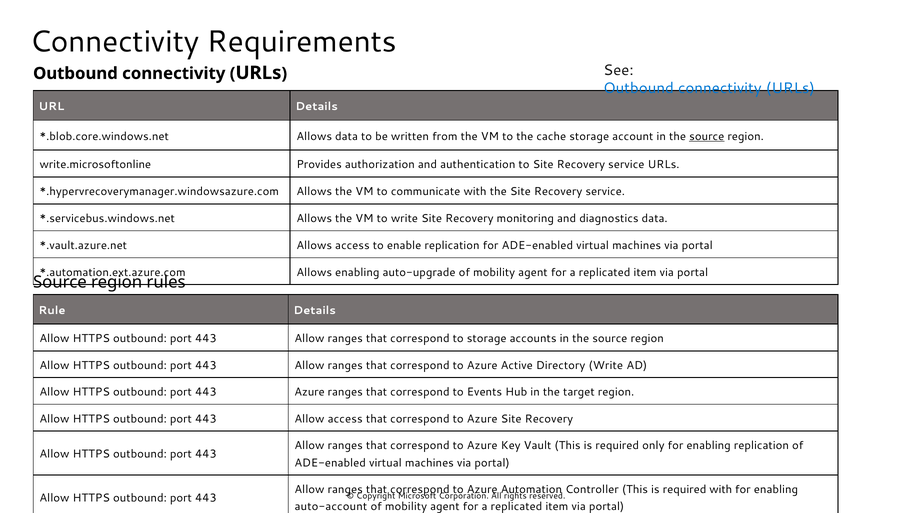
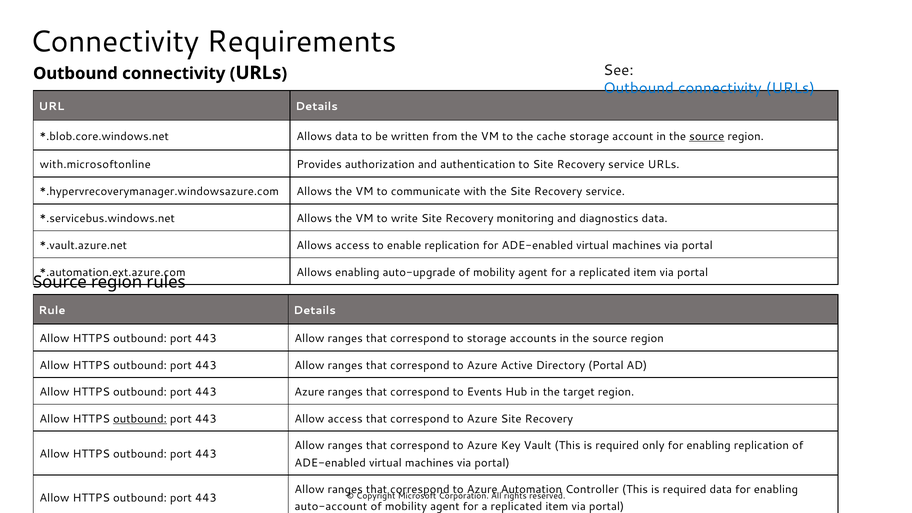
write.microsoftonline: write.microsoftonline -> with.microsoftonline
Directory Write: Write -> Portal
outbound at (140, 419) underline: none -> present
required with: with -> data
